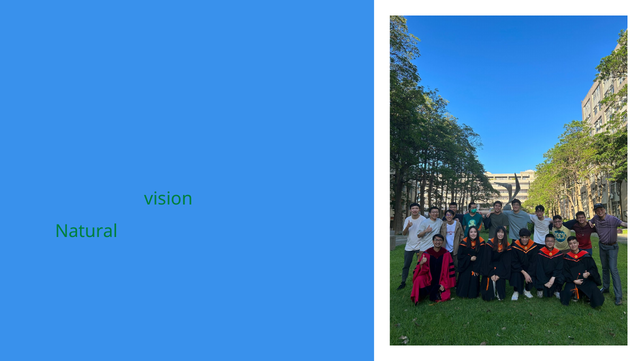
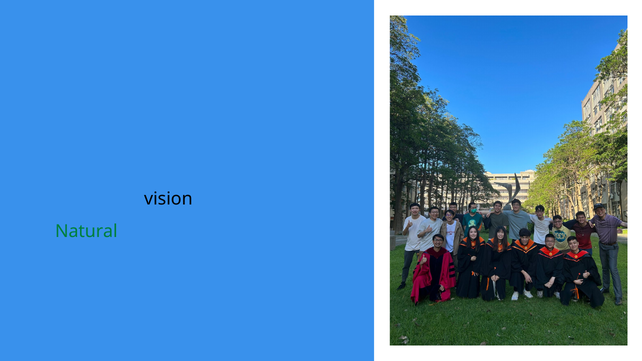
vision colour: green -> black
